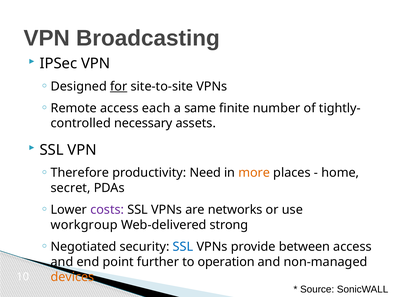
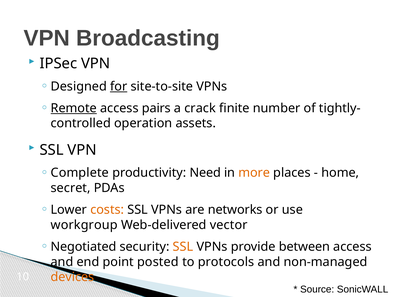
Remote underline: none -> present
each: each -> pairs
same: same -> crack
necessary: necessary -> operation
Therefore: Therefore -> Complete
costs colour: purple -> orange
strong: strong -> vector
SSL at (183, 247) colour: blue -> orange
further: further -> posted
operation: operation -> protocols
